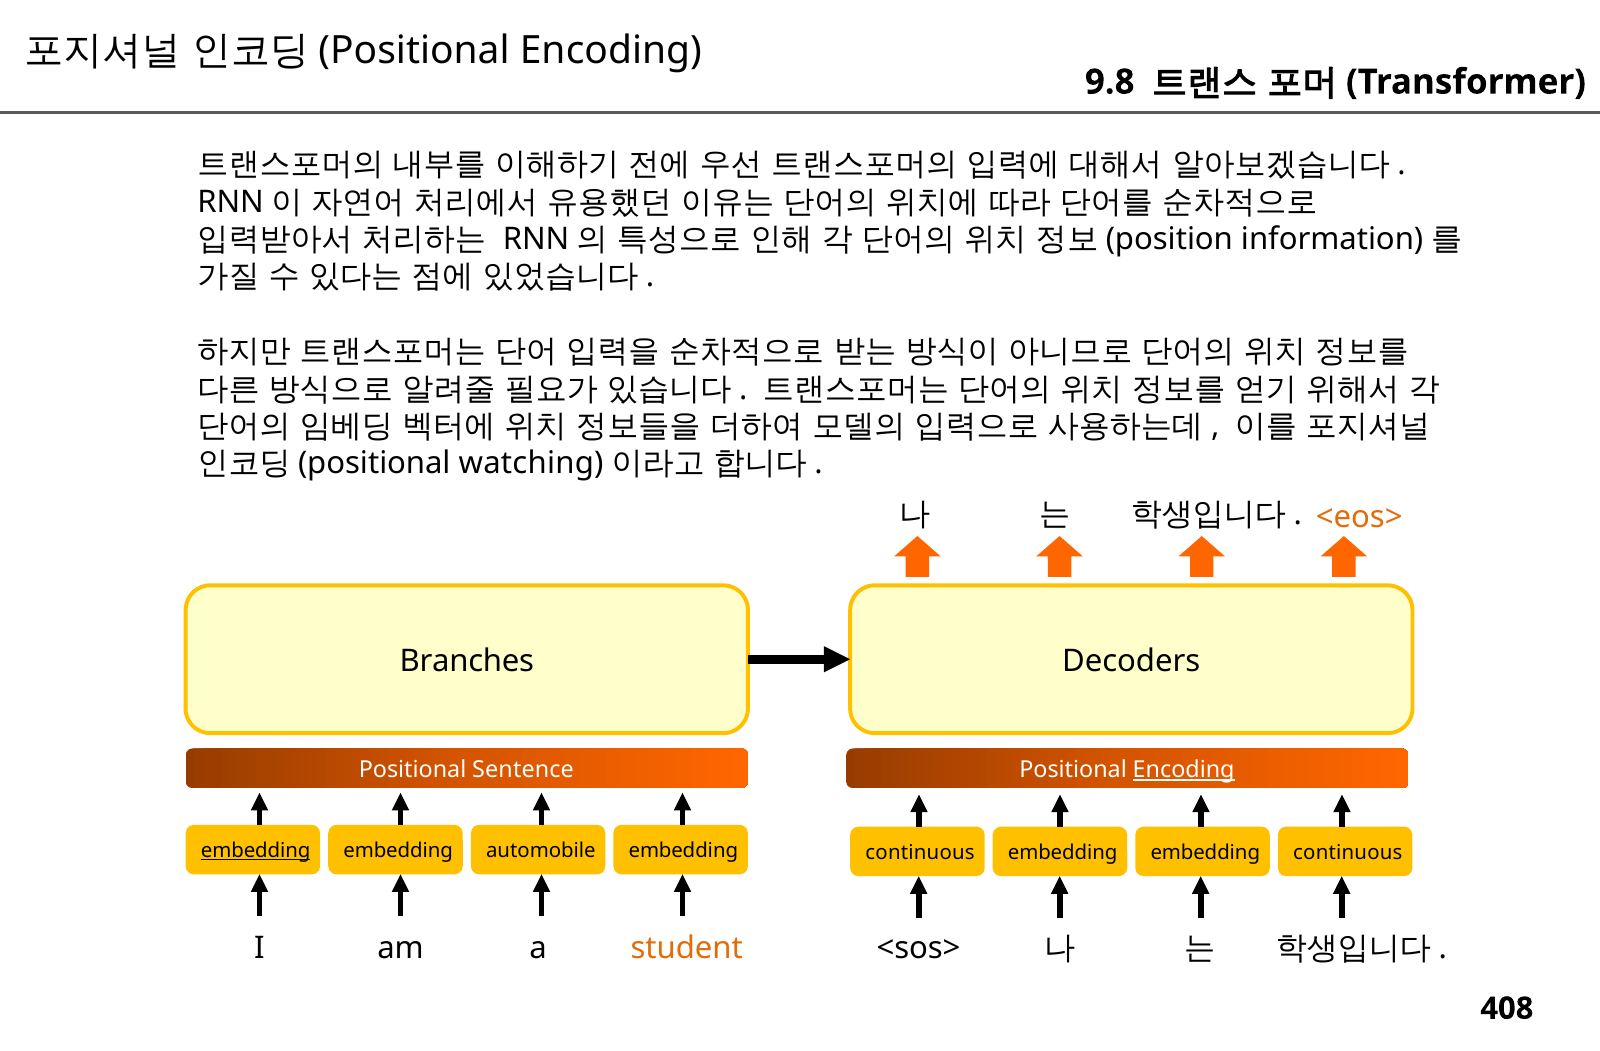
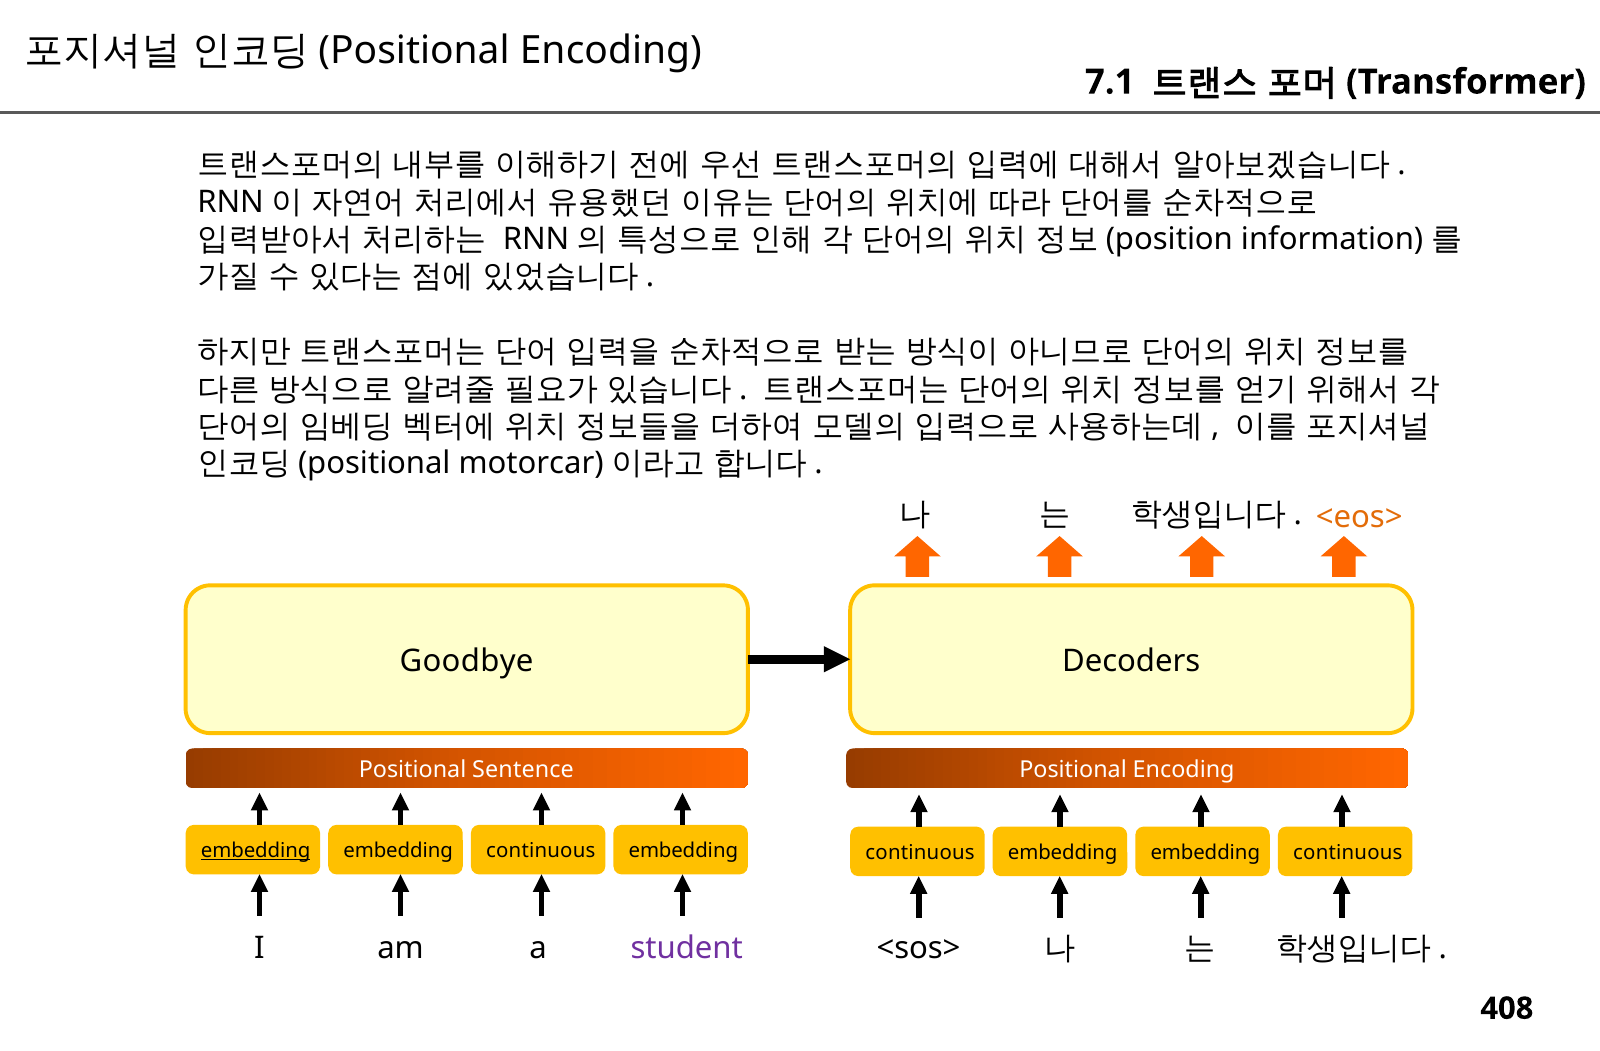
9.8: 9.8 -> 7.1
watching: watching -> motorcar
Branches: Branches -> Goodbye
Encoding at (1184, 770) underline: present -> none
automobile at (541, 851): automobile -> continuous
student colour: orange -> purple
